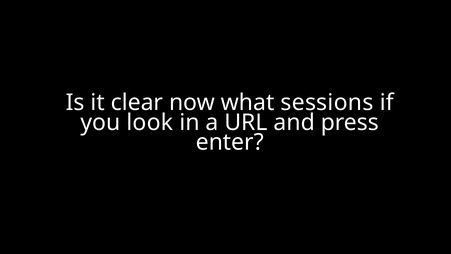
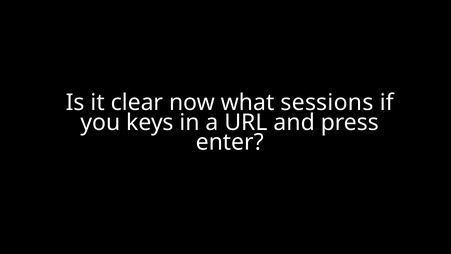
look: look -> keys
